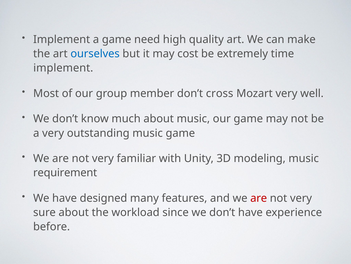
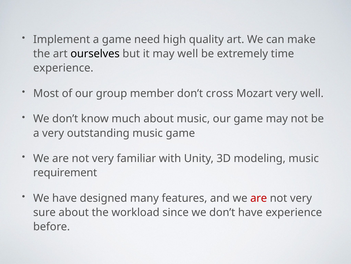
ourselves colour: blue -> black
may cost: cost -> well
implement at (63, 68): implement -> experience
